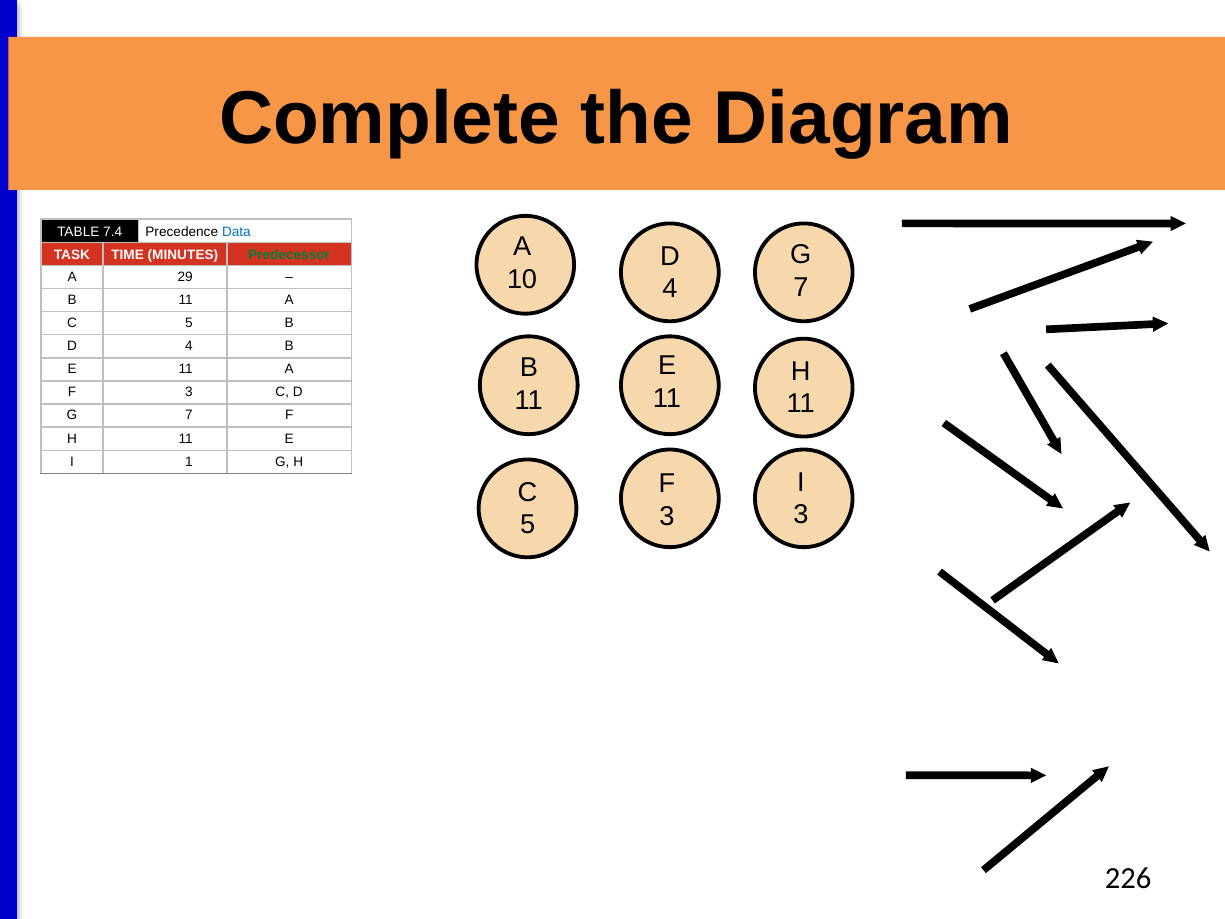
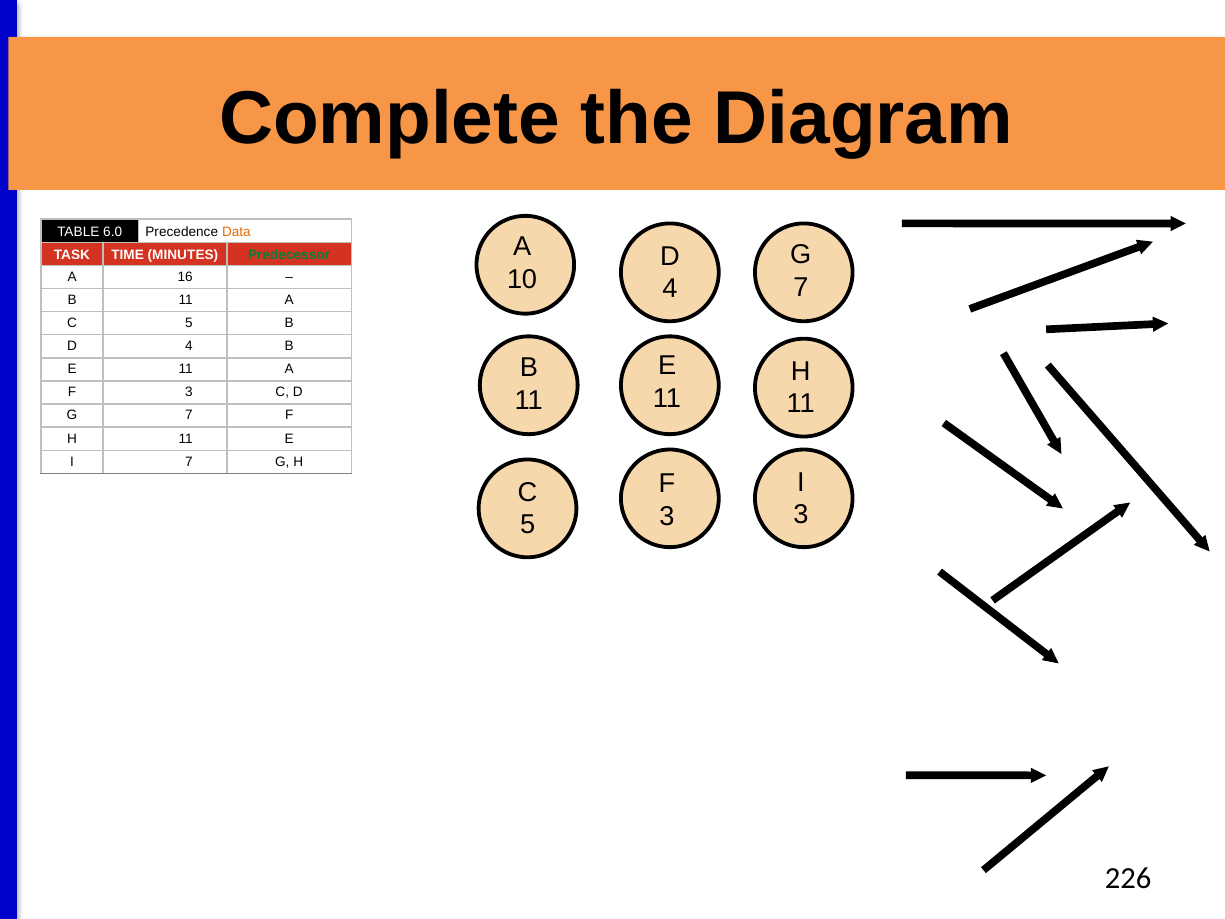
7.4: 7.4 -> 6.0
Data colour: blue -> orange
29: 29 -> 16
I 1: 1 -> 7
